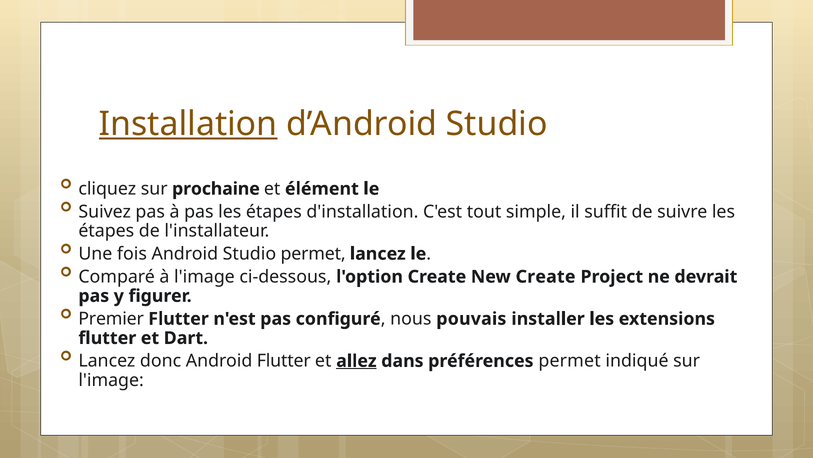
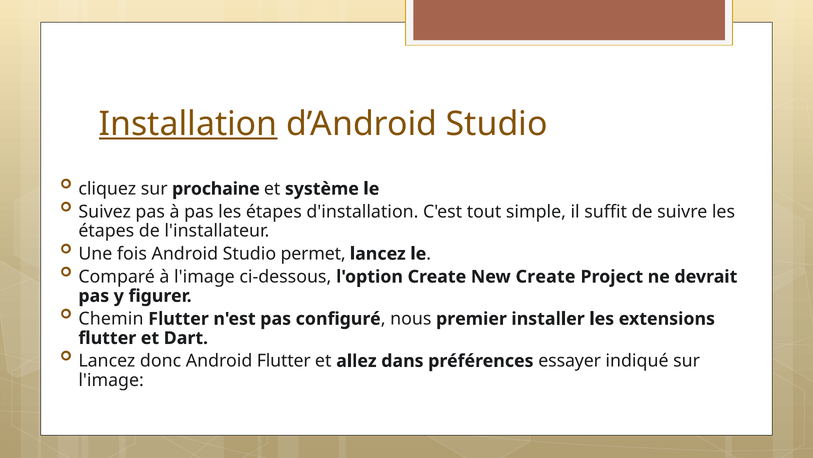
élément: élément -> système
Premier: Premier -> Chemin
pouvais: pouvais -> premier
allez underline: present -> none
préférences permet: permet -> essayer
